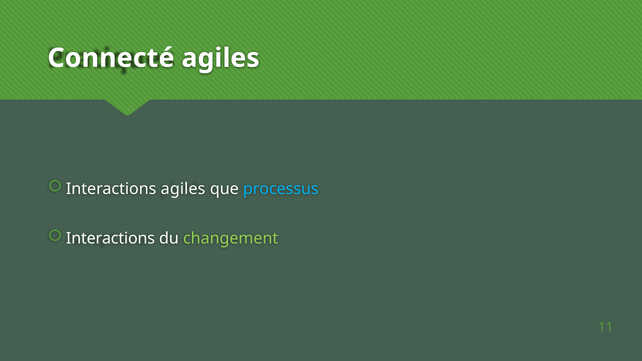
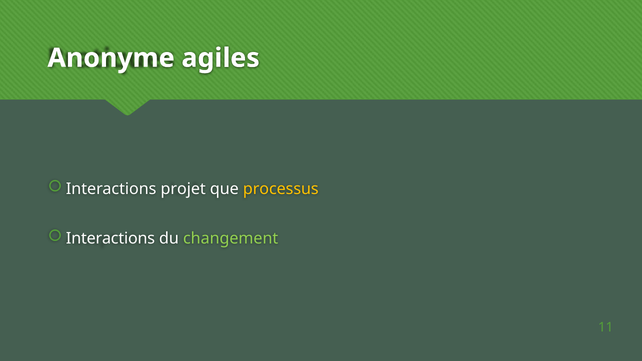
Connecté: Connecté -> Anonyme
Interactions agiles: agiles -> projet
processus colour: light blue -> yellow
